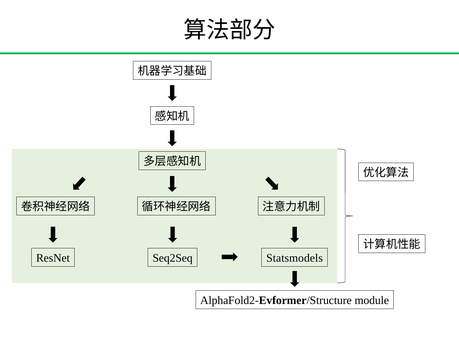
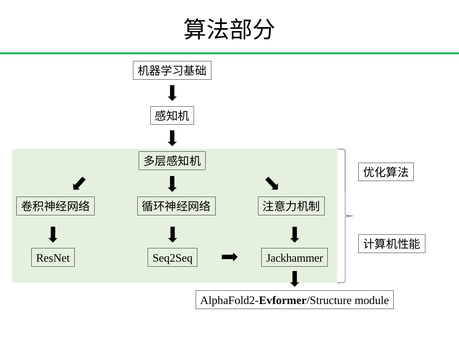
Statsmodels: Statsmodels -> Jackhammer
